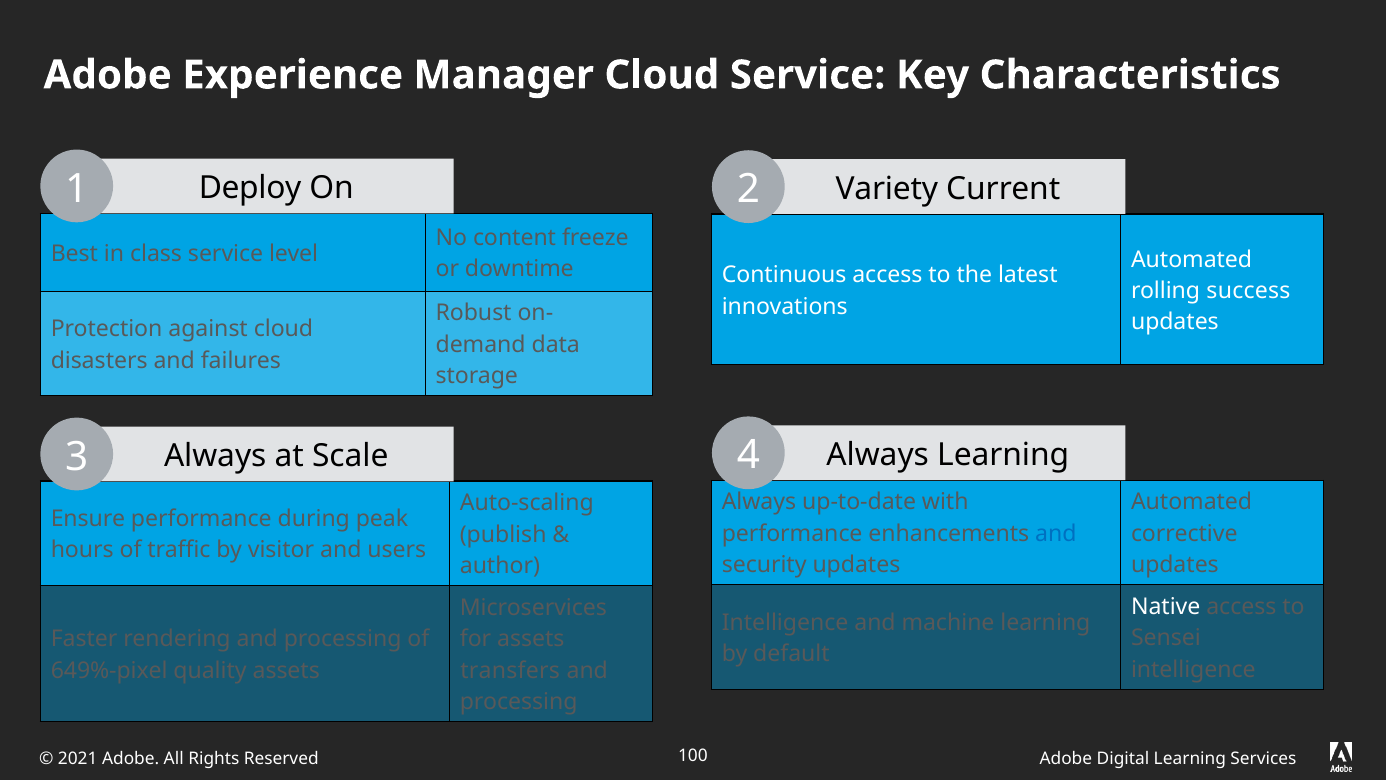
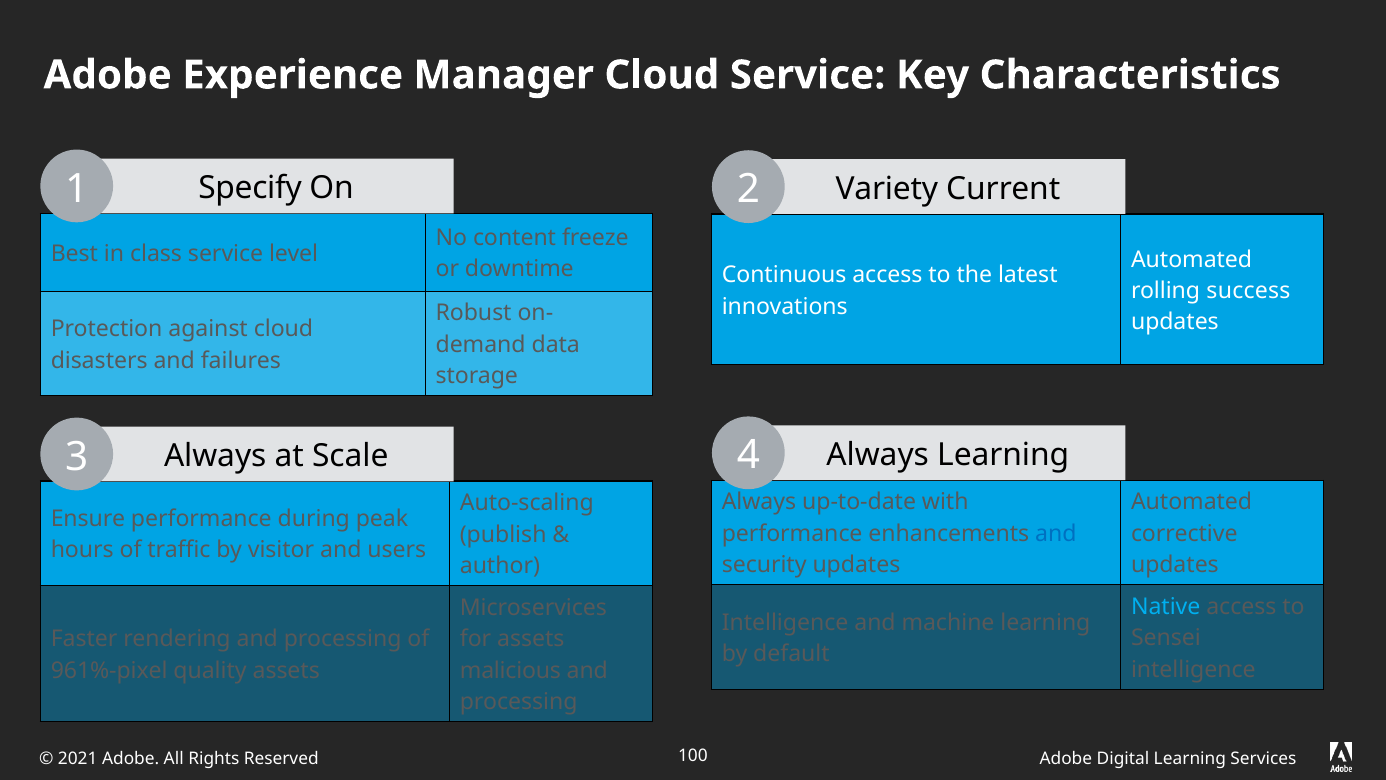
Deploy: Deploy -> Specify
Native colour: white -> light blue
649%-pixel: 649%-pixel -> 961%-pixel
transfers: transfers -> malicious
